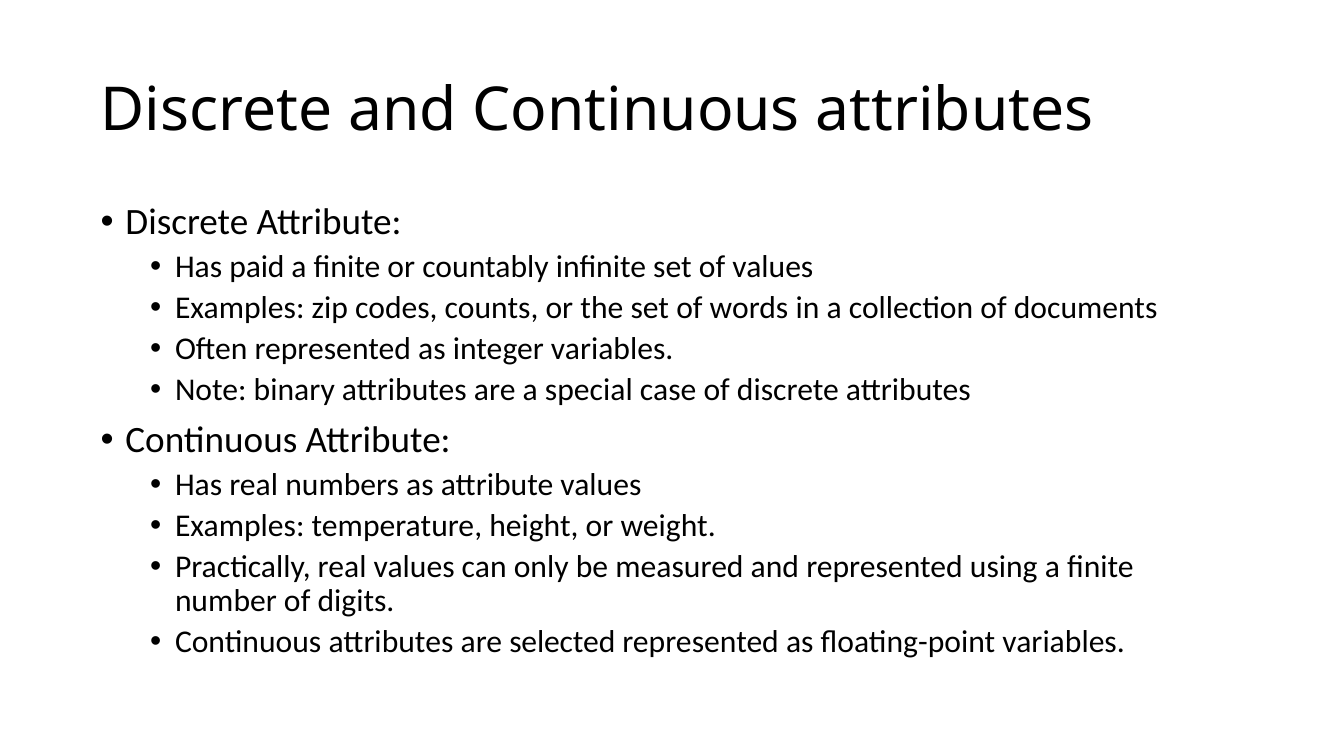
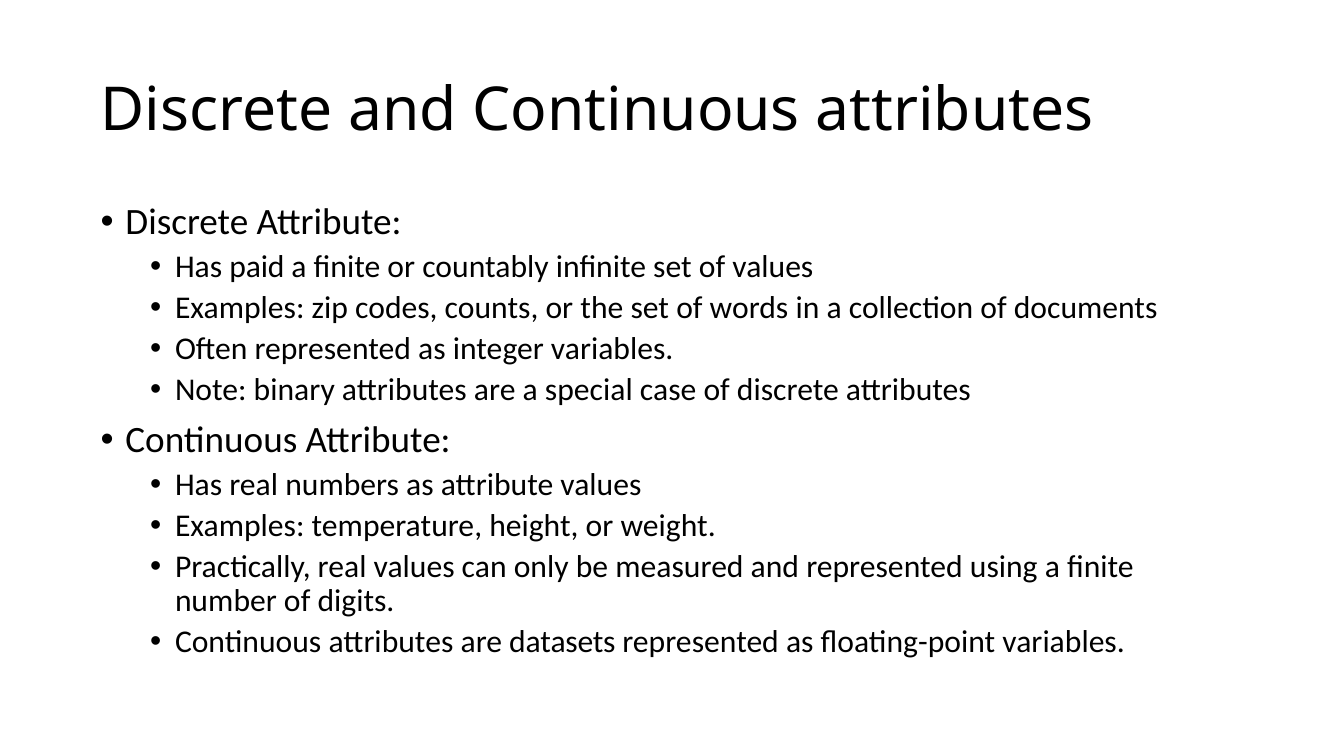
selected: selected -> datasets
